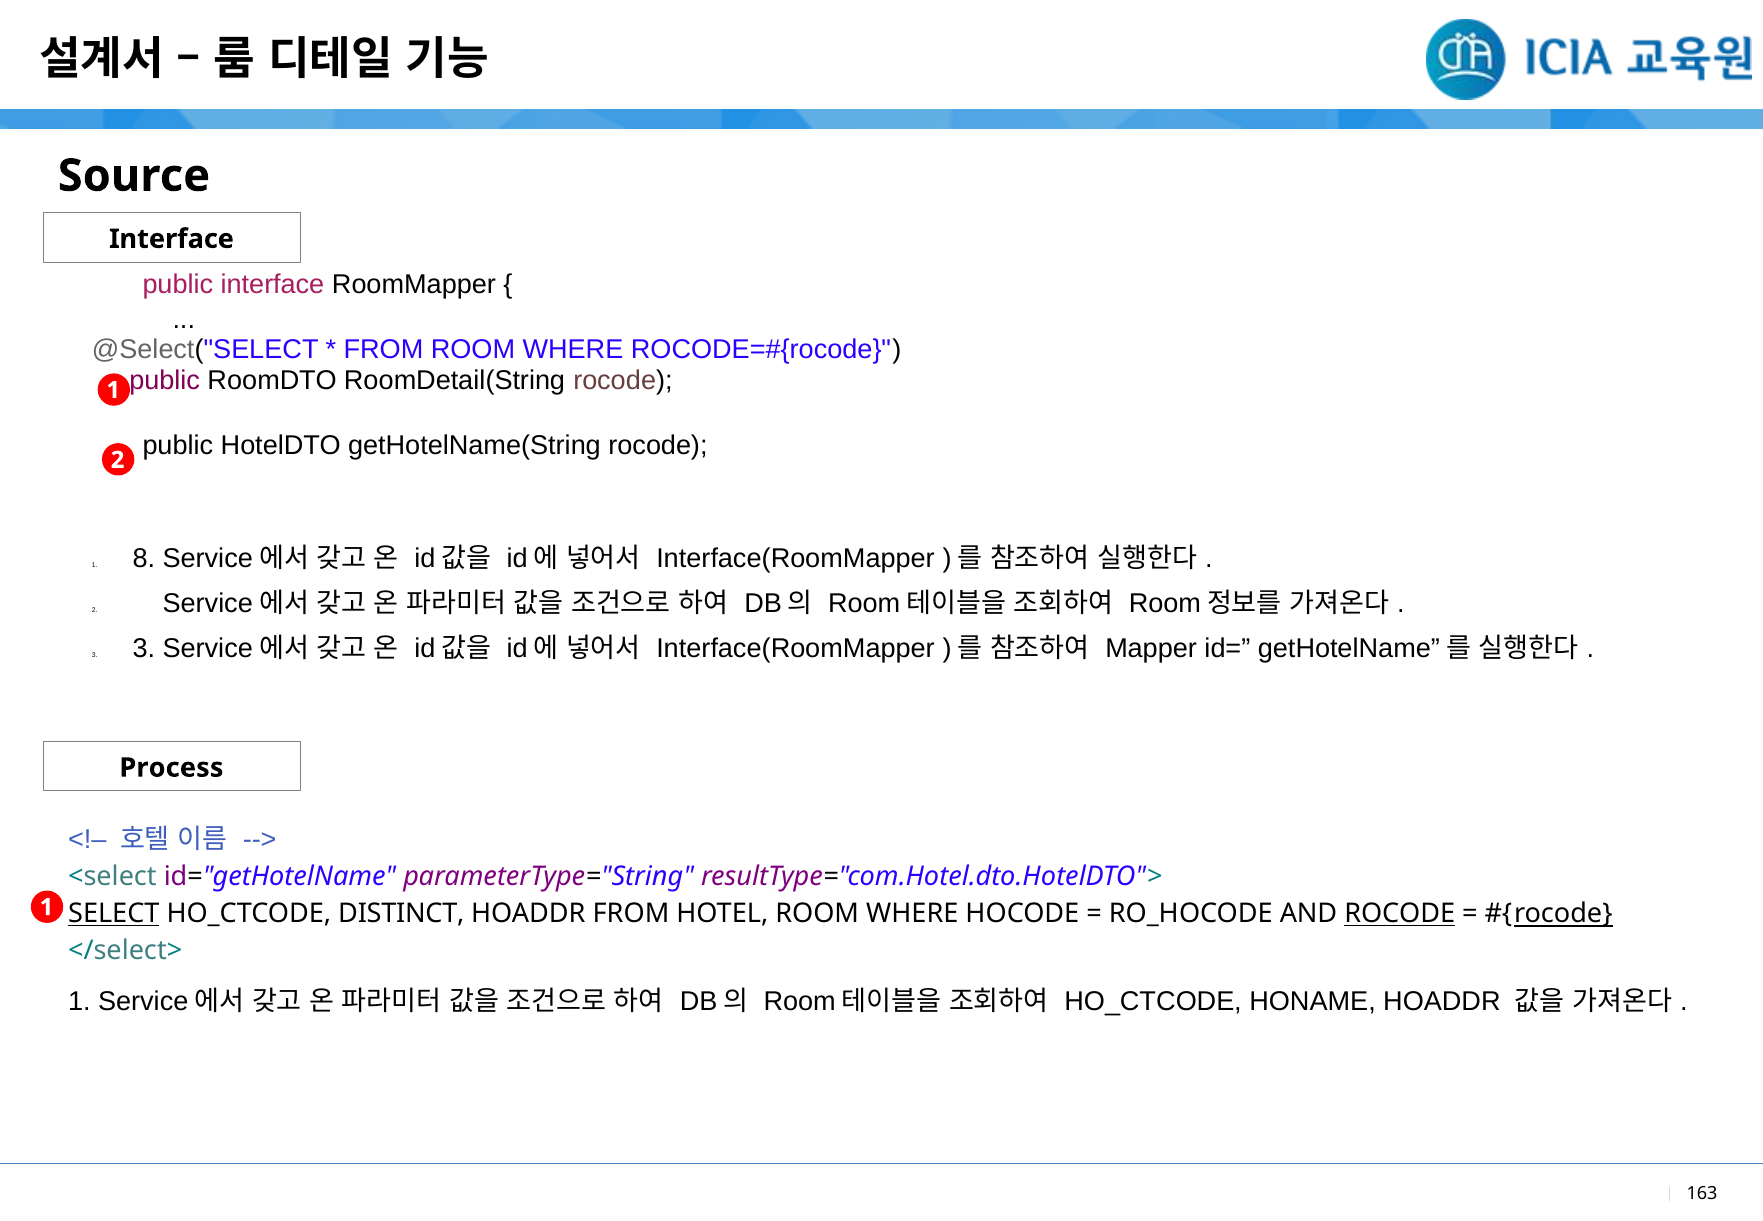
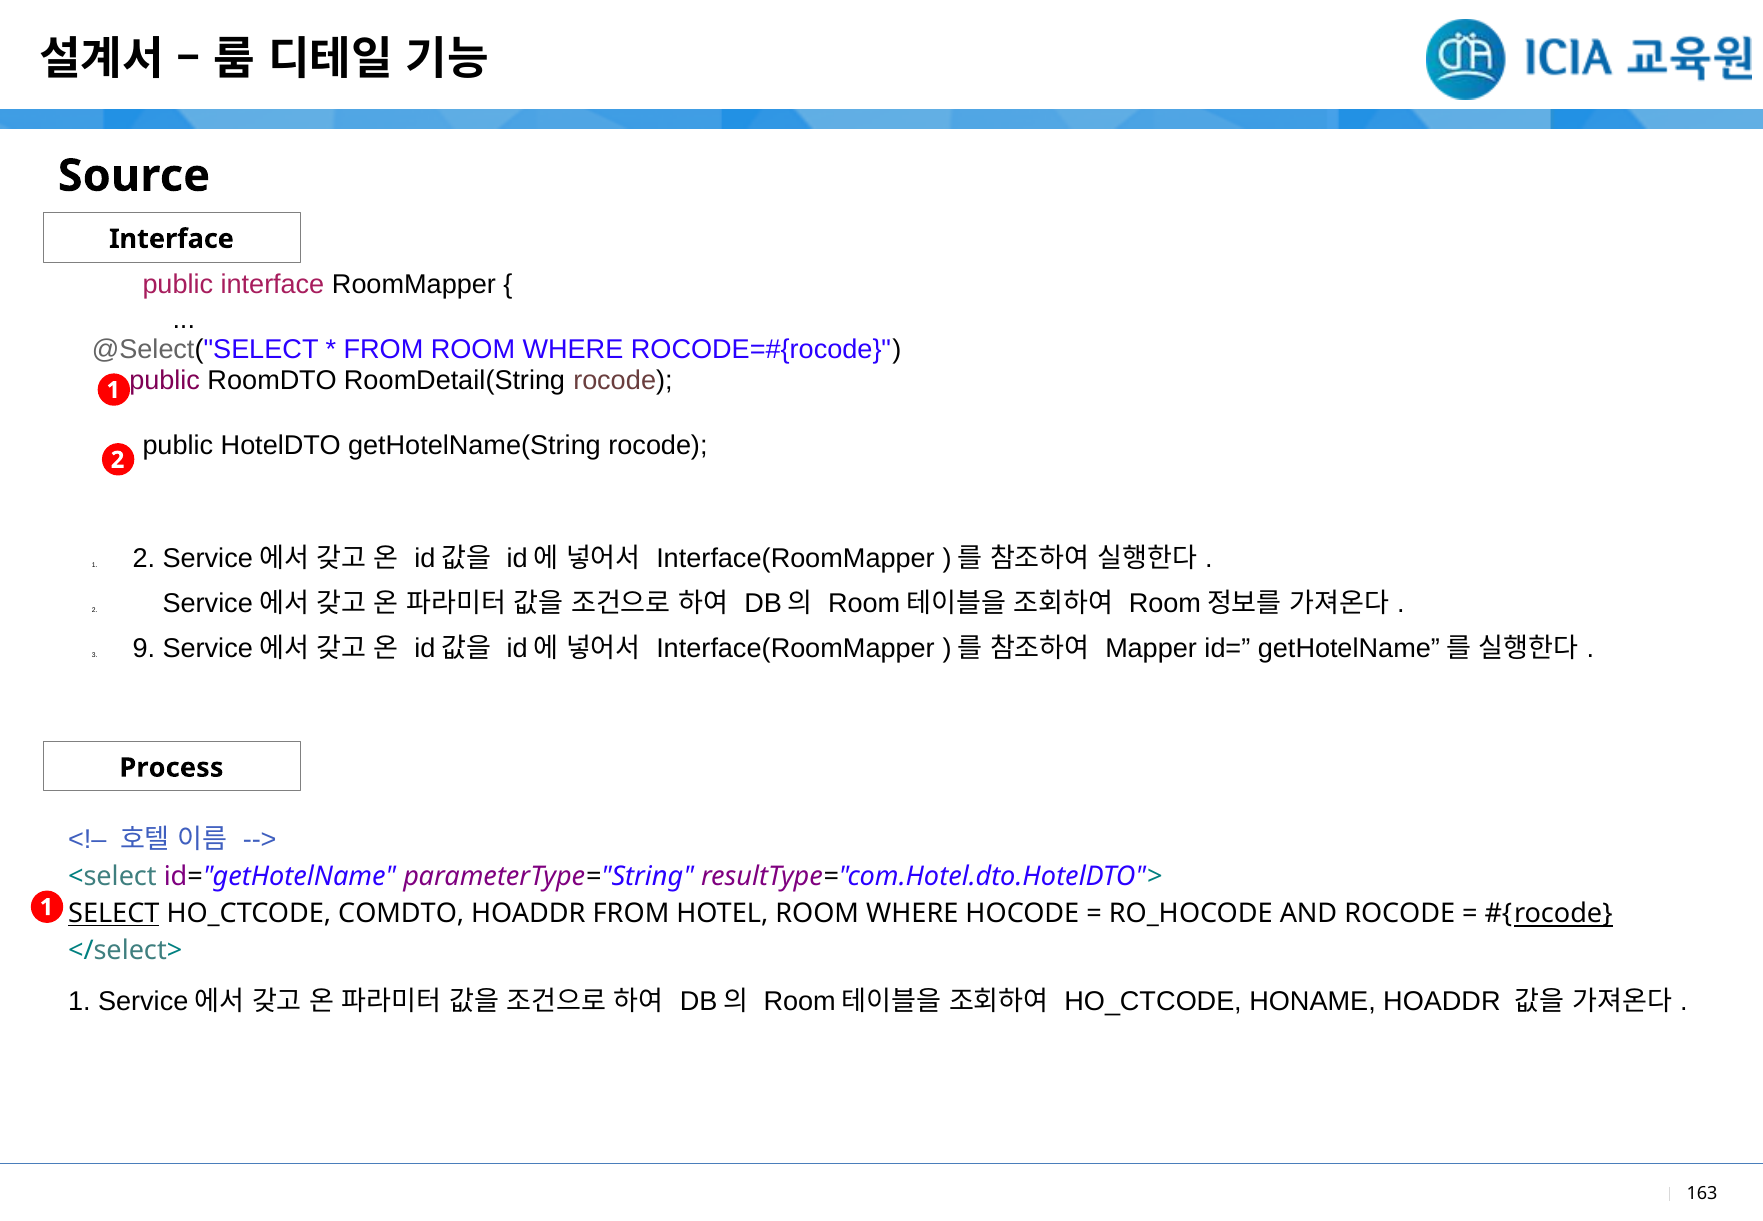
1 8: 8 -> 2
3 at (144, 649): 3 -> 9
DISTINCT: DISTINCT -> COMDTO
ROCODE at (1400, 913) underline: present -> none
